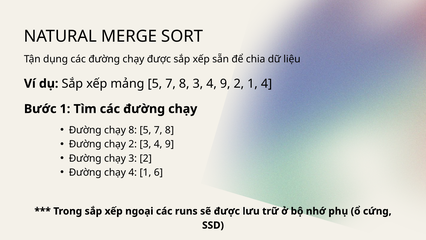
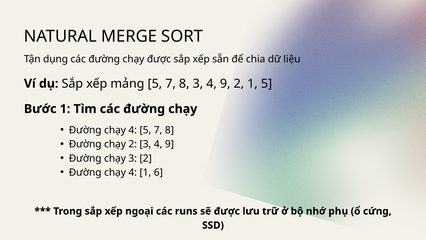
1 4: 4 -> 5
8 at (133, 130): 8 -> 4
